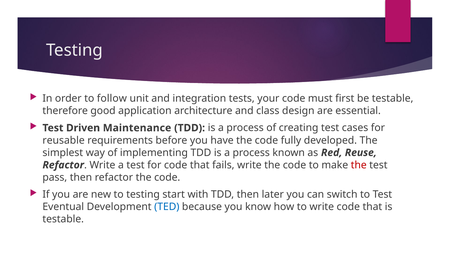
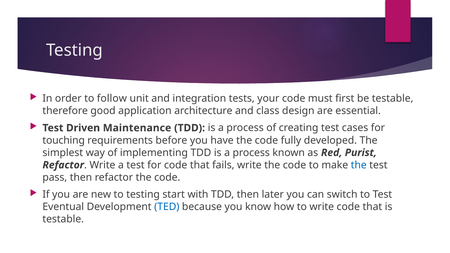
reusable: reusable -> touching
Reuse: Reuse -> Purist
the at (359, 165) colour: red -> blue
